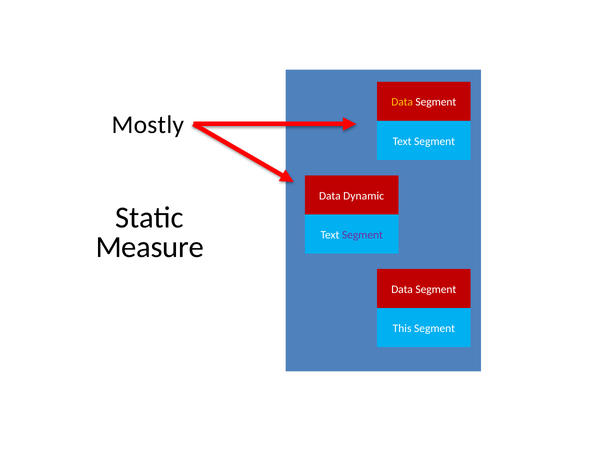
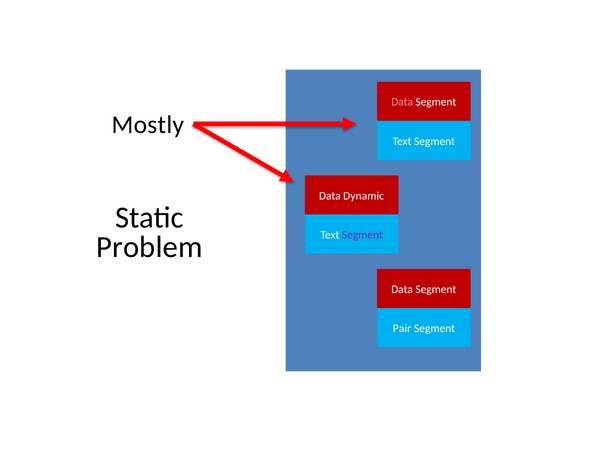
Data at (402, 102) colour: yellow -> pink
Measure: Measure -> Problem
This: This -> Pair
